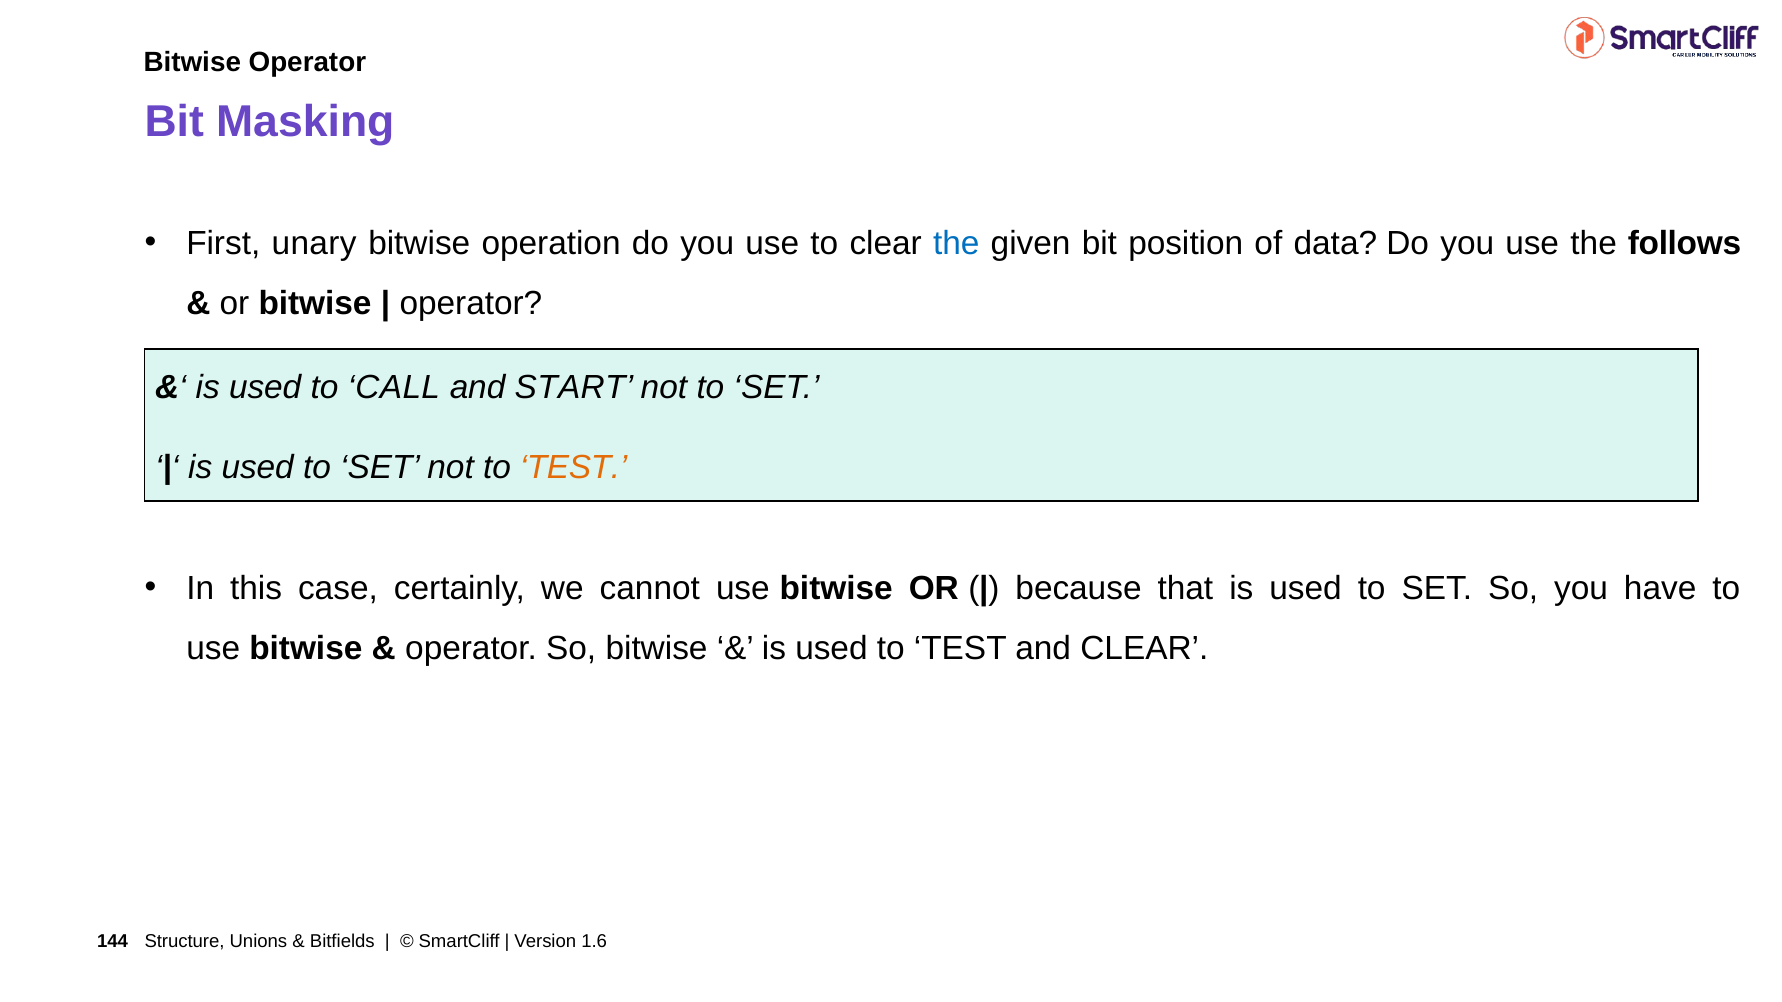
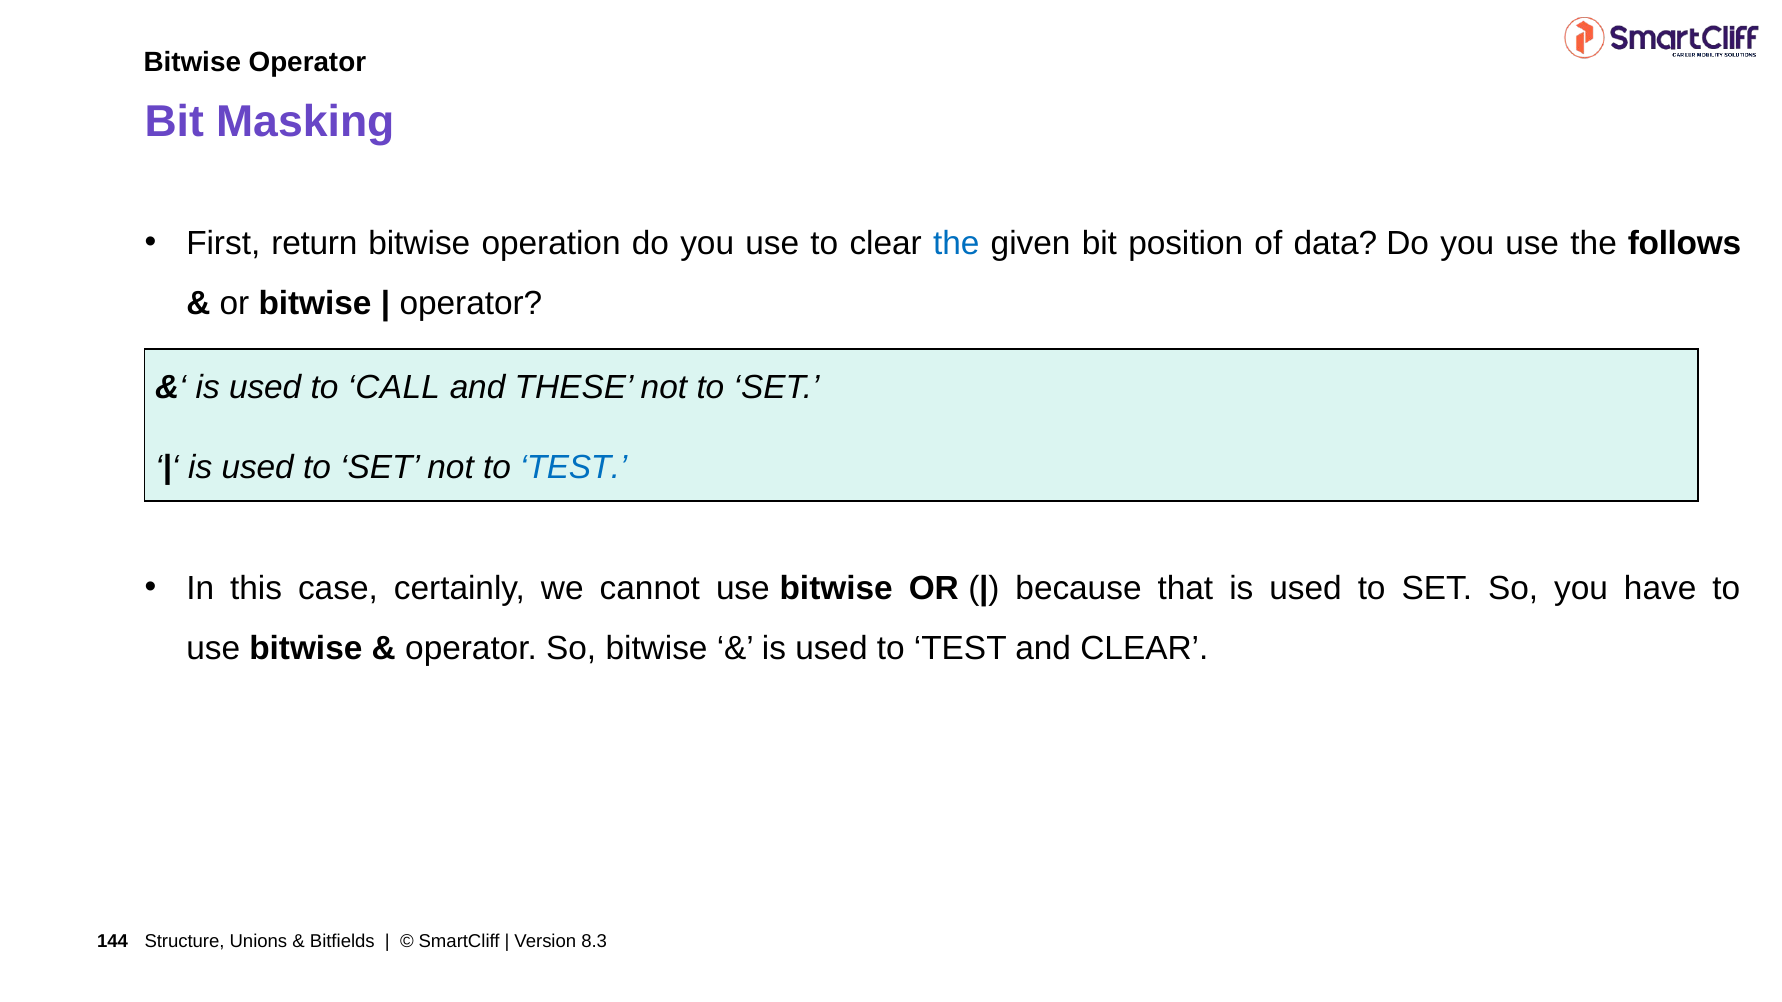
unary: unary -> return
START: START -> THESE
TEST at (573, 468) colour: orange -> blue
1.6: 1.6 -> 8.3
